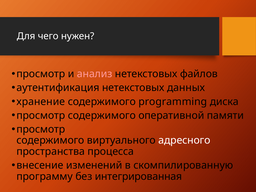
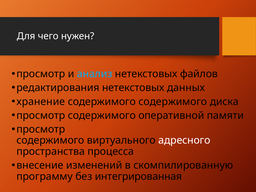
анализ colour: pink -> light blue
аутентификация: аутентификация -> редактирования
содержимого programming: programming -> содержимого
